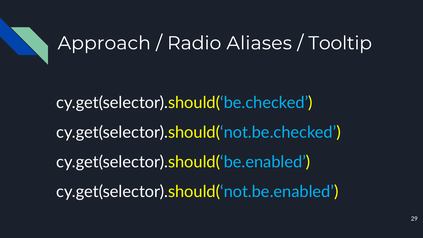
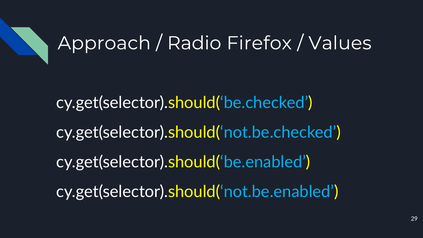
Aliases: Aliases -> Firefox
Tooltip: Tooltip -> Values
